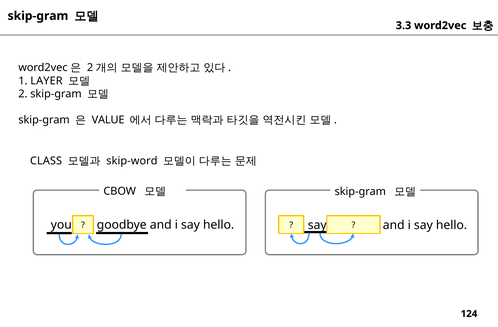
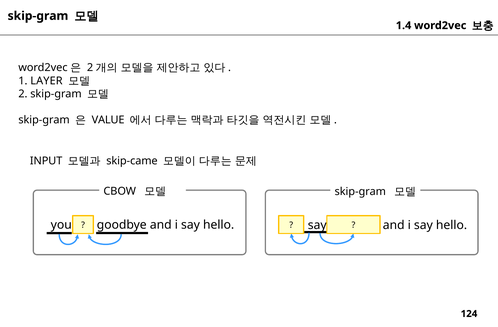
3.3: 3.3 -> 1.4
CLASS: CLASS -> INPUT
skip-word: skip-word -> skip-came
